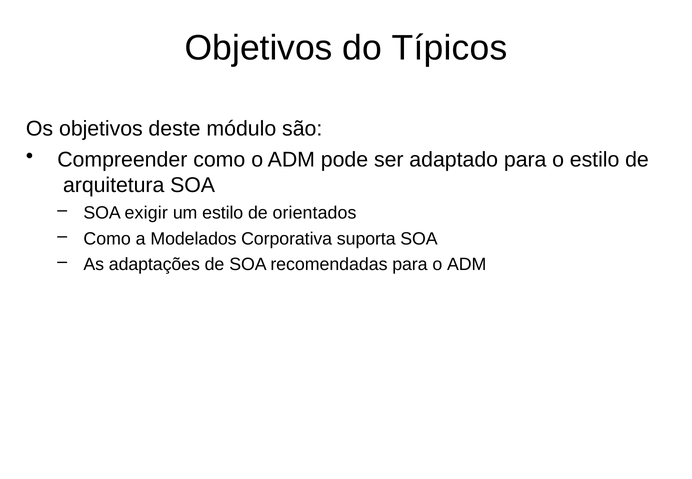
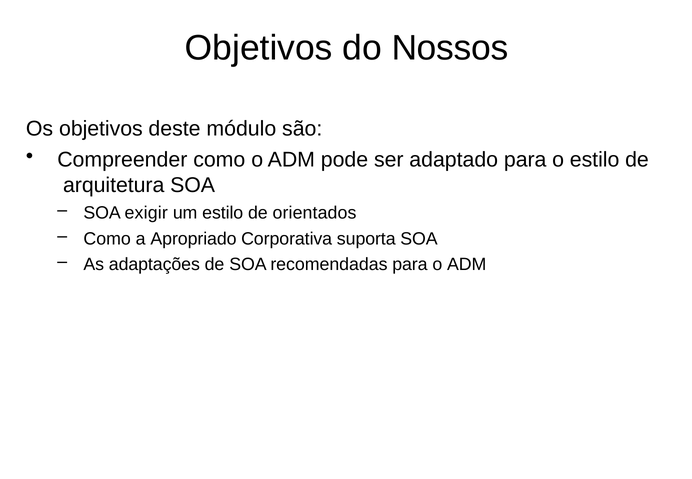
Típicos: Típicos -> Nossos
Modelados: Modelados -> Apropriado
